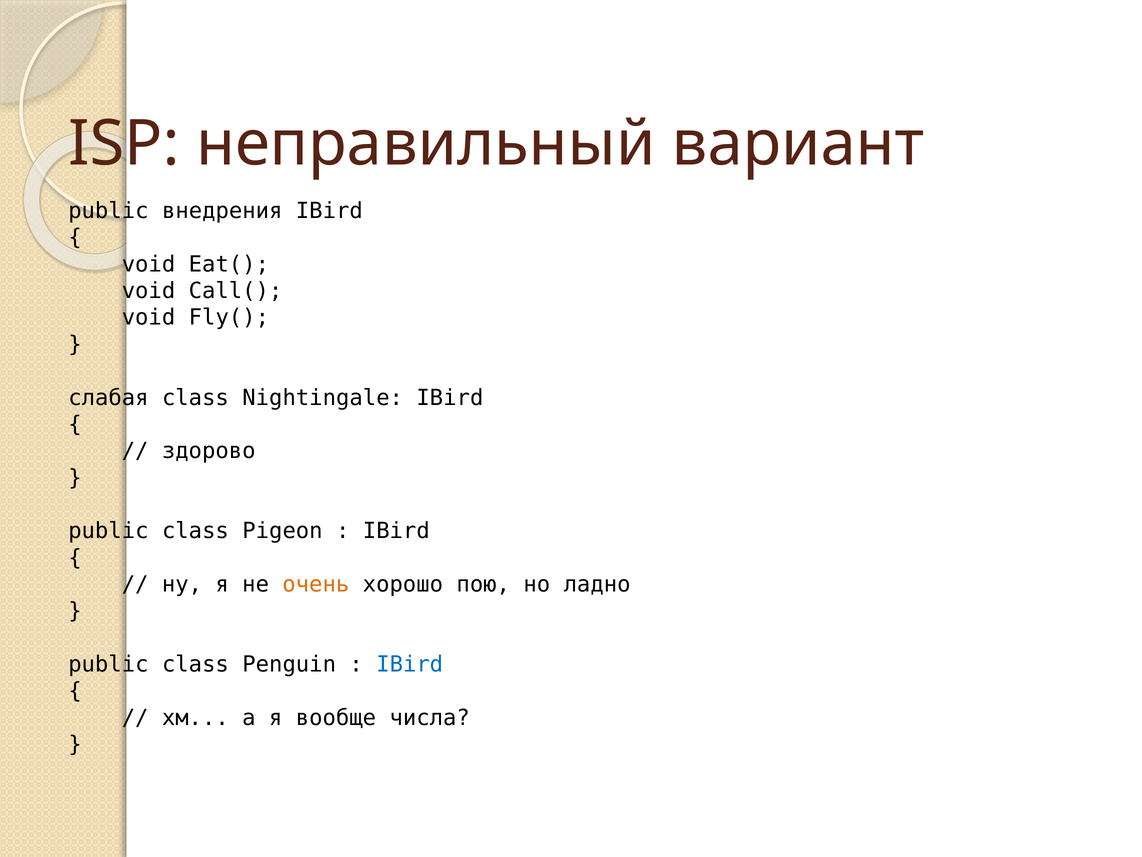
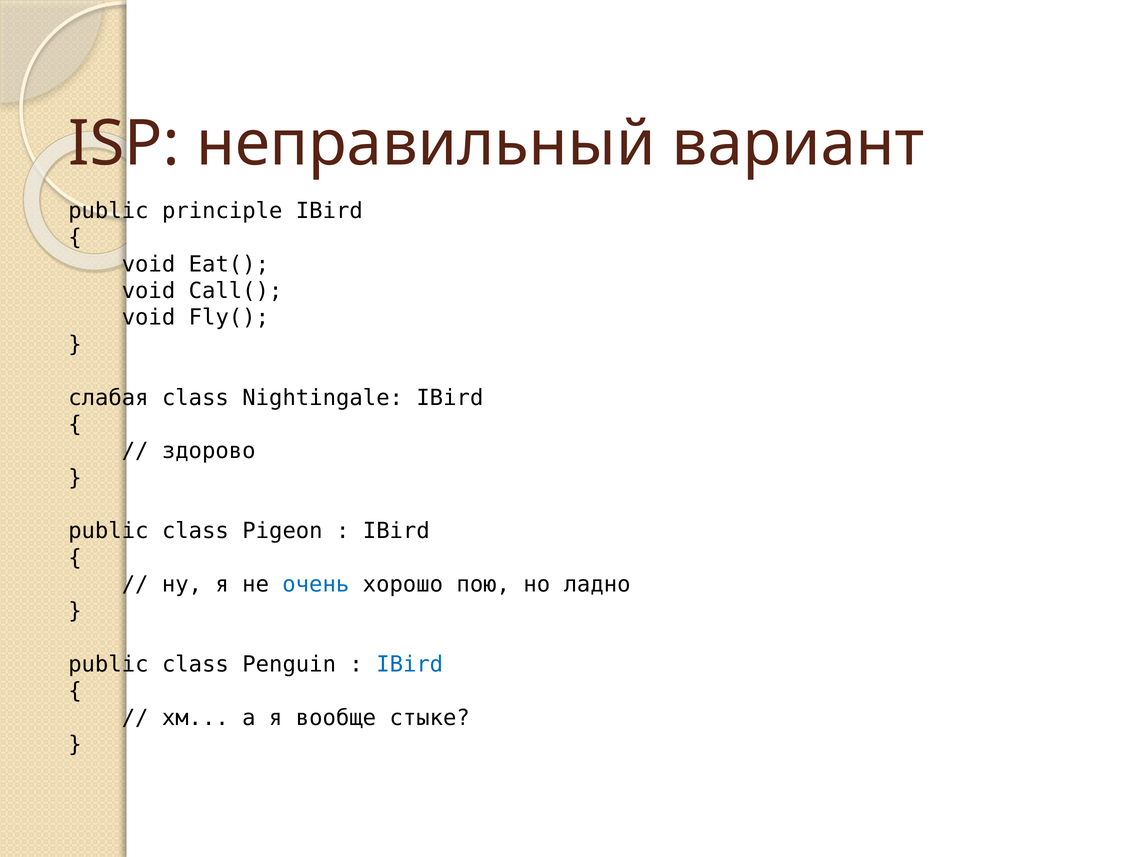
внедрения: внедрения -> principle
очень colour: orange -> blue
числа: числа -> стыке
